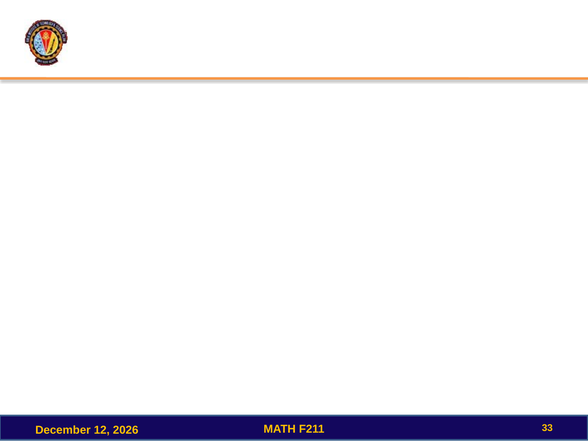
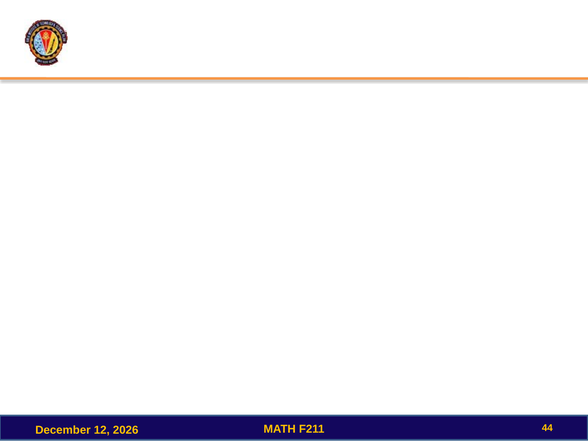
33: 33 -> 44
